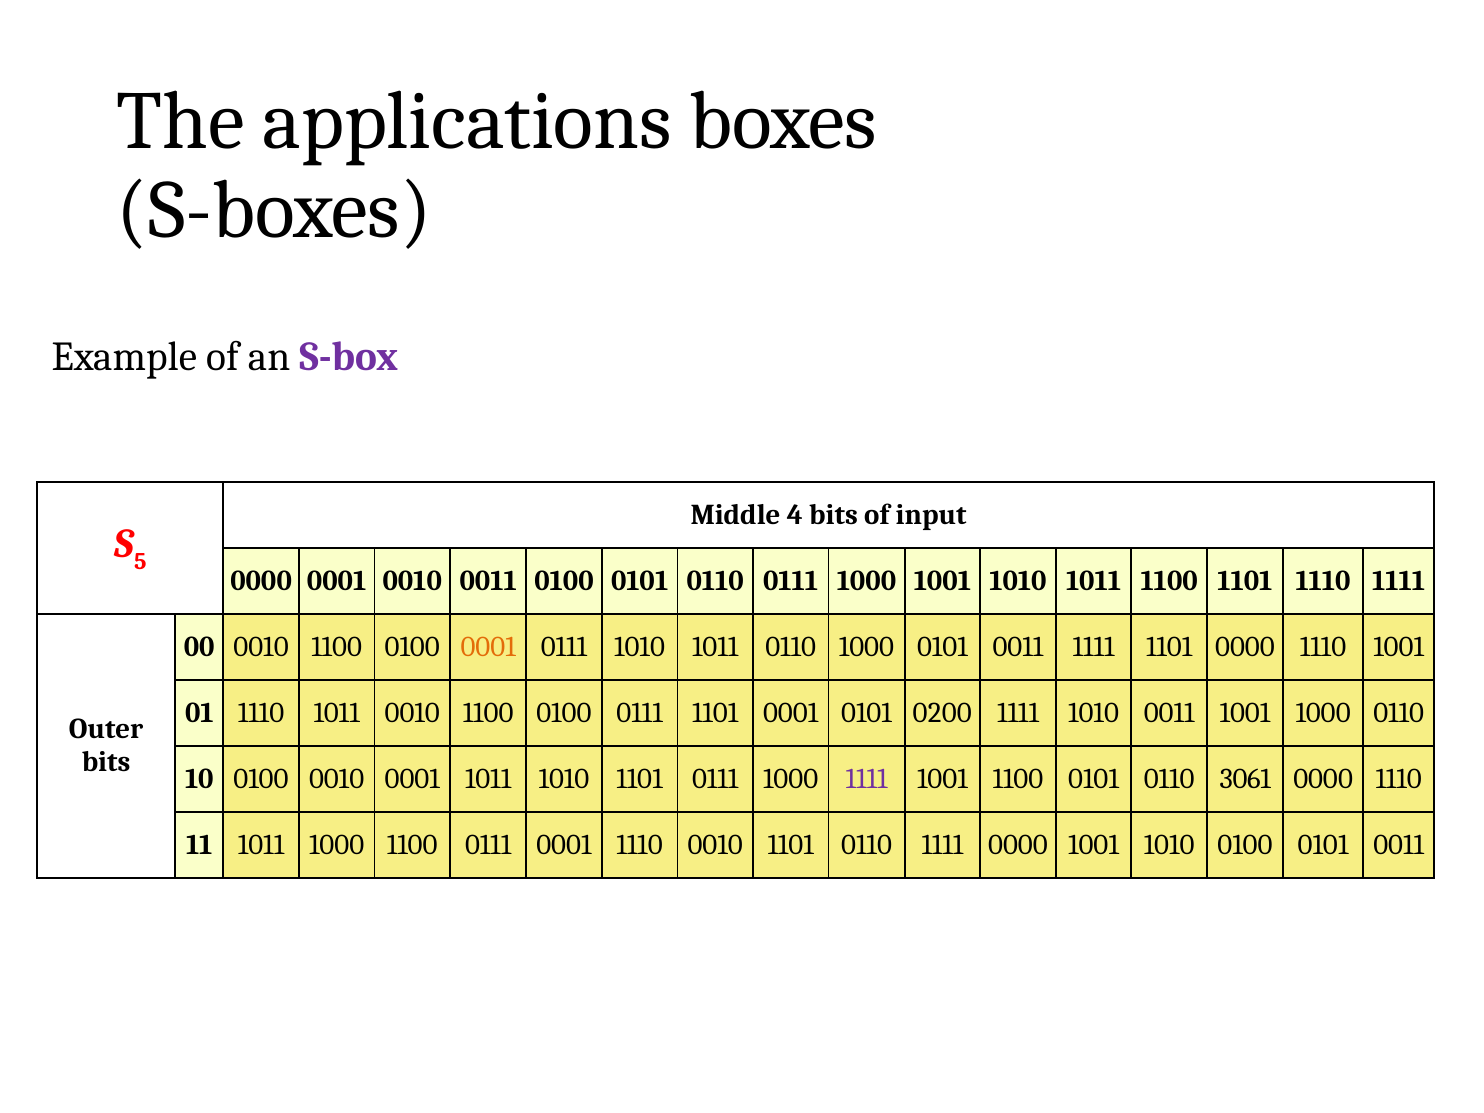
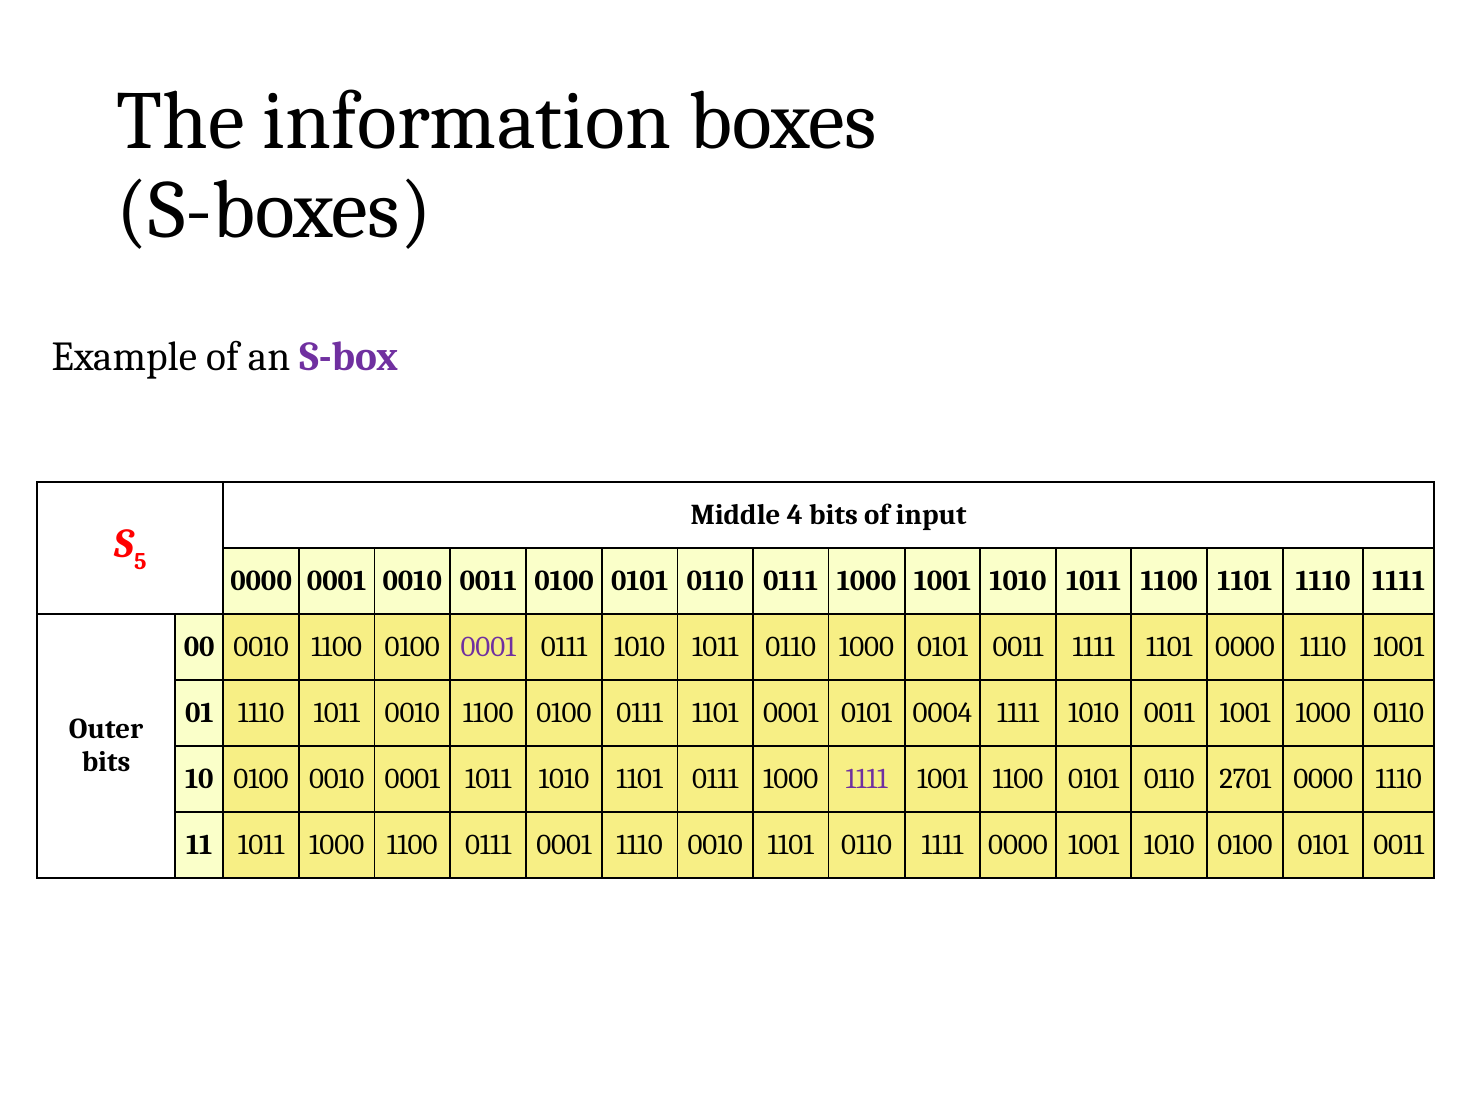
applications: applications -> information
0001 at (488, 647) colour: orange -> purple
0200: 0200 -> 0004
3061: 3061 -> 2701
